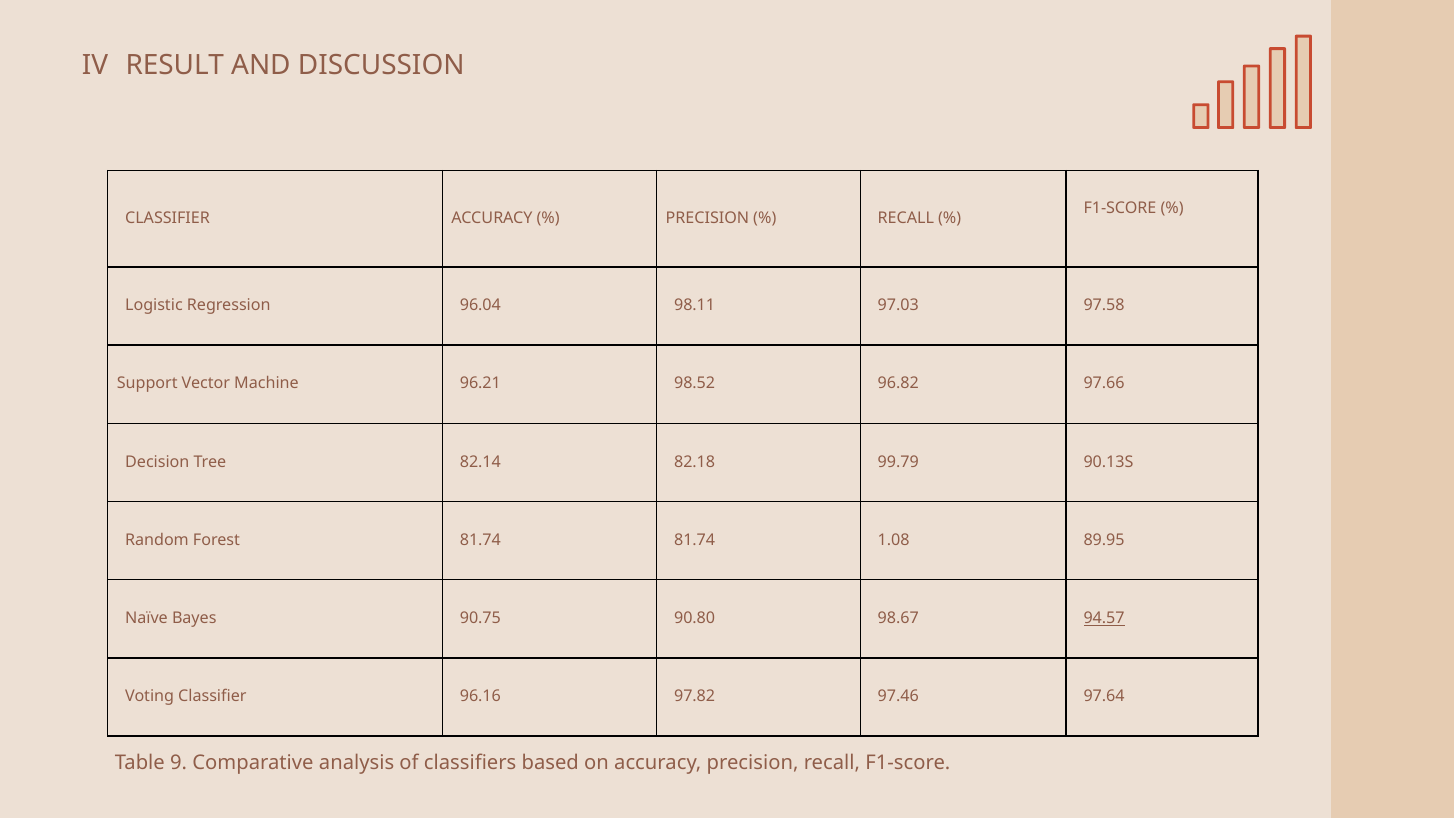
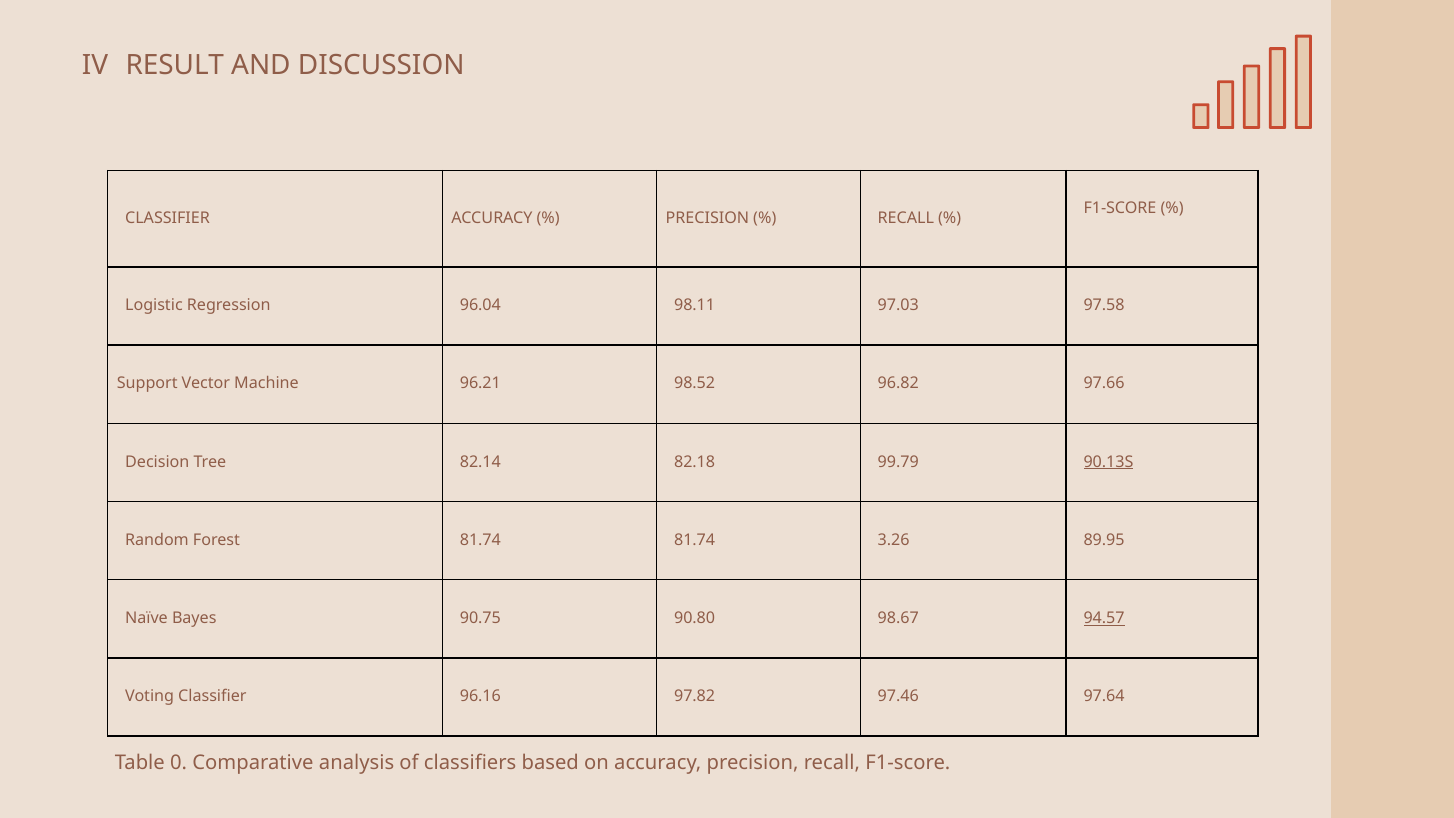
90.13S underline: none -> present
1.08: 1.08 -> 3.26
9: 9 -> 0
